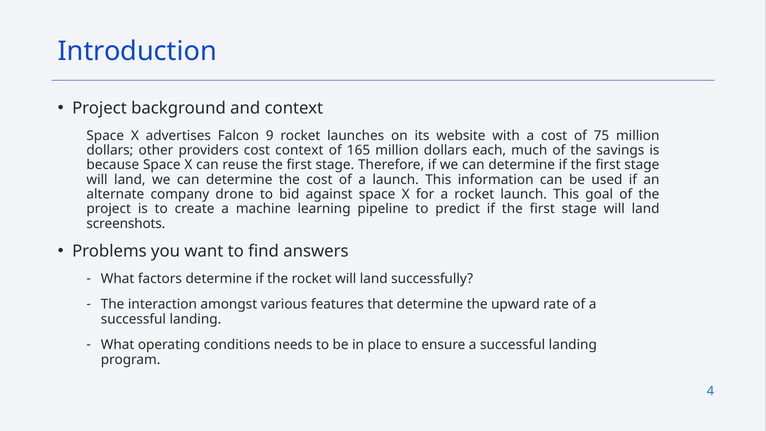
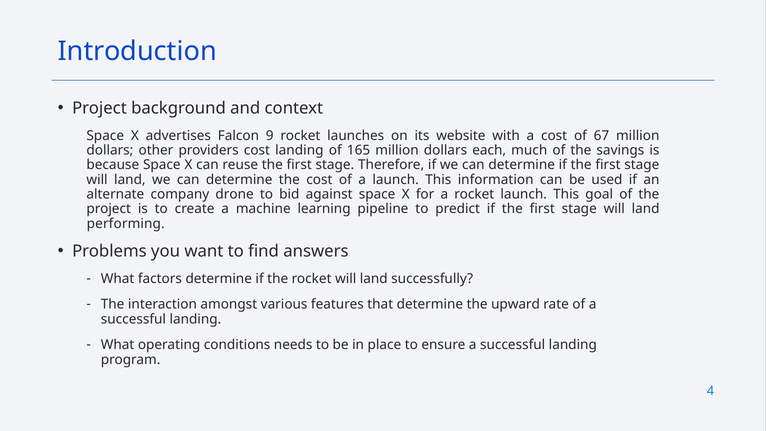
75: 75 -> 67
cost context: context -> landing
screenshots: screenshots -> performing
